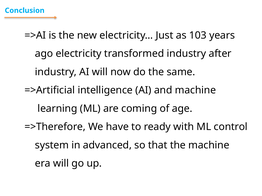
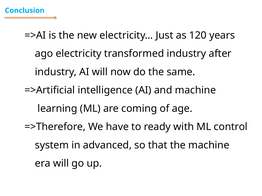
103: 103 -> 120
